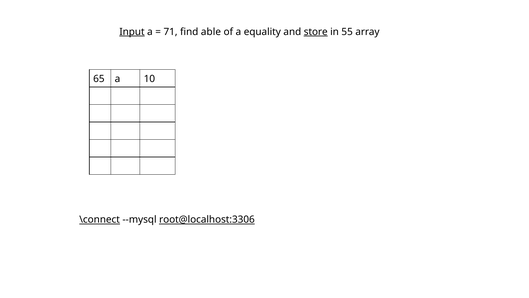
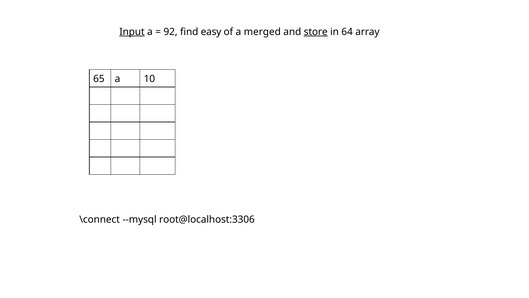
71: 71 -> 92
able: able -> easy
equality: equality -> merged
55: 55 -> 64
\connect underline: present -> none
root@localhost:3306 underline: present -> none
